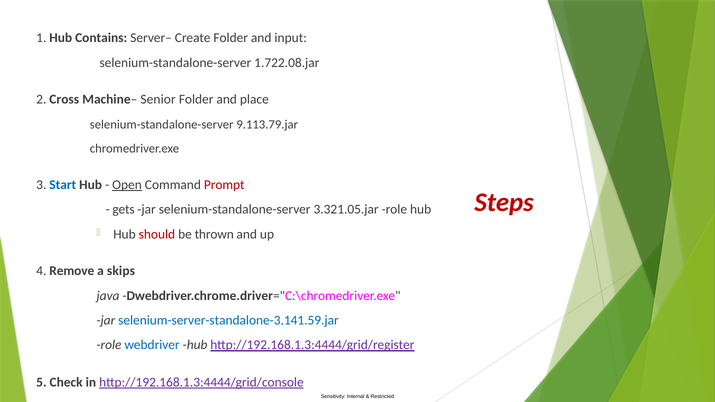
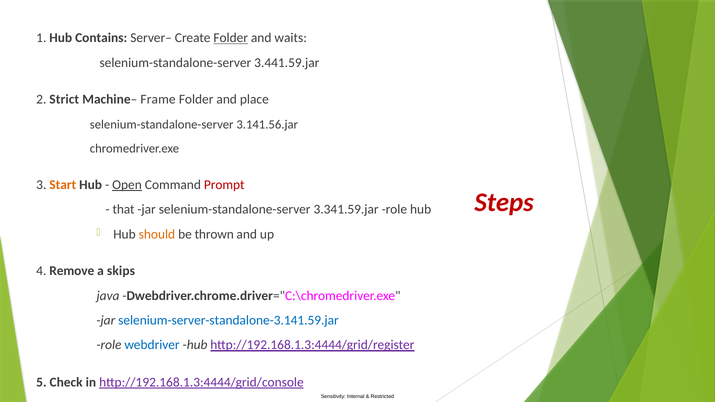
Folder at (231, 38) underline: none -> present
input: input -> waits
1.722.08.jar: 1.722.08.jar -> 3.441.59.jar
Cross: Cross -> Strict
Senior: Senior -> Frame
9.113.79.jar: 9.113.79.jar -> 3.141.56.jar
Start colour: blue -> orange
gets: gets -> that
3.321.05.jar: 3.321.05.jar -> 3.341.59.jar
should colour: red -> orange
